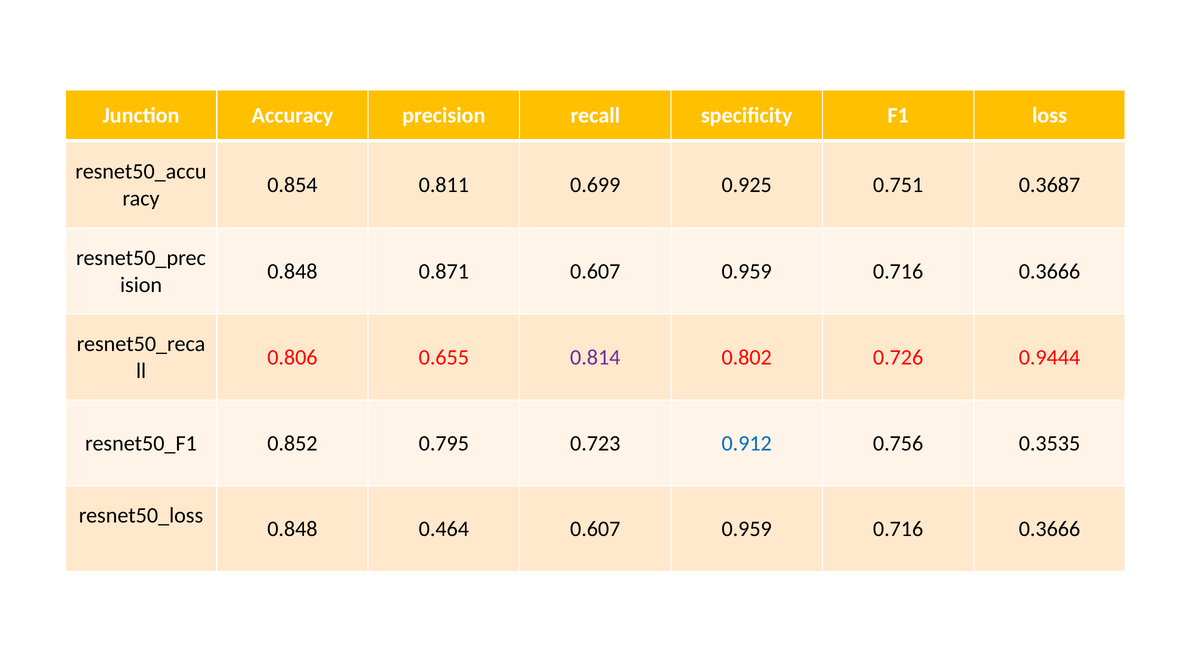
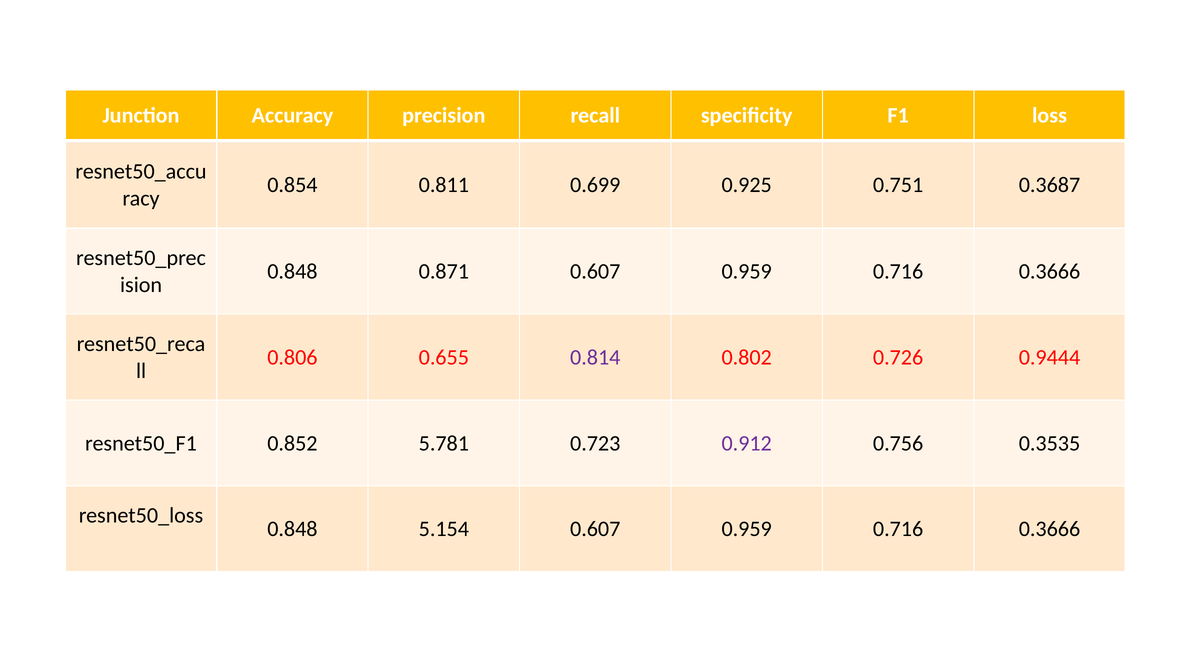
0.795: 0.795 -> 5.781
0.912 colour: blue -> purple
0.464: 0.464 -> 5.154
